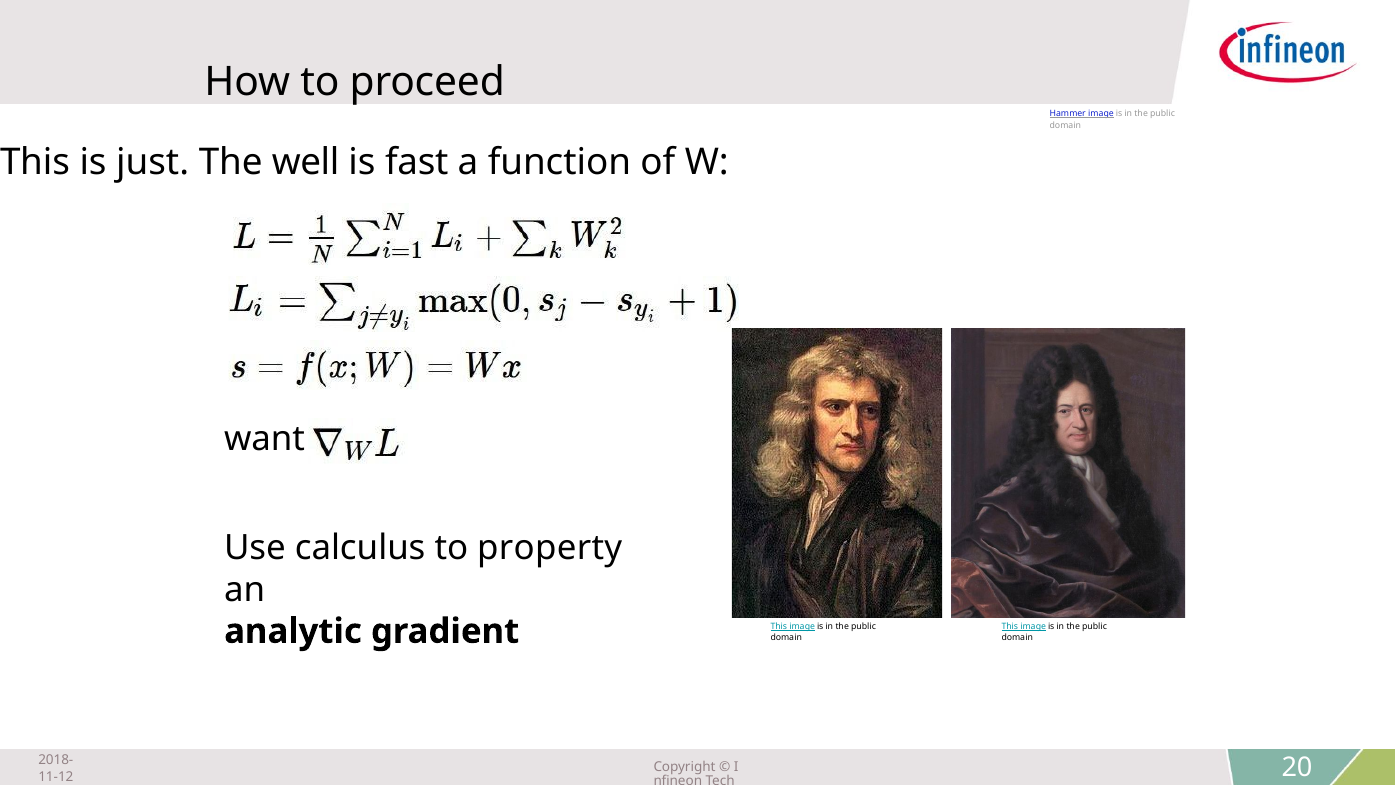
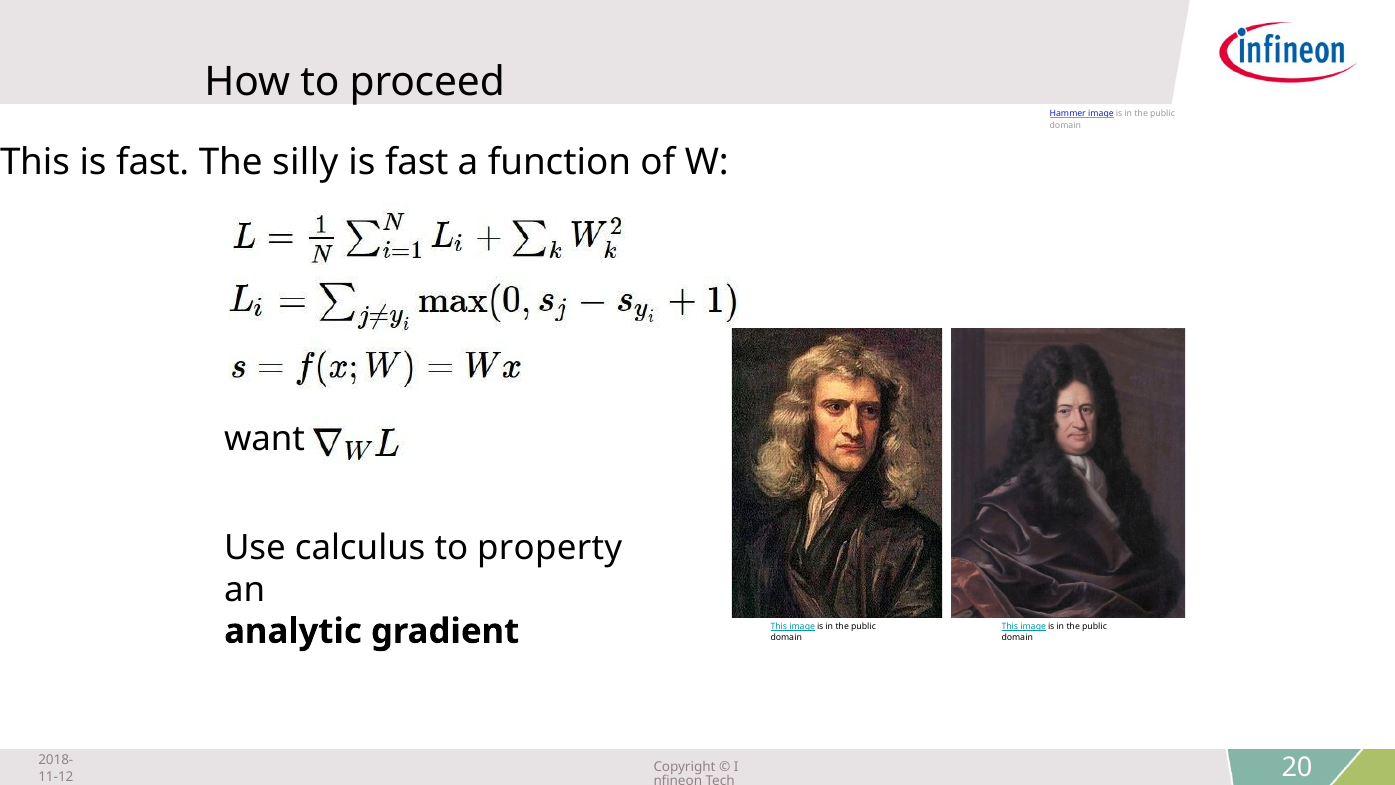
This is just: just -> fast
well: well -> silly
